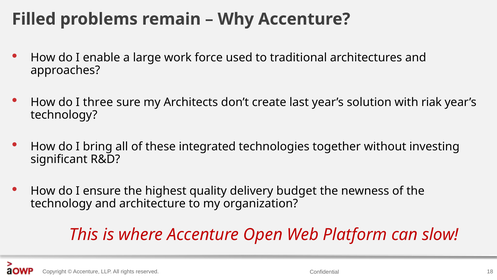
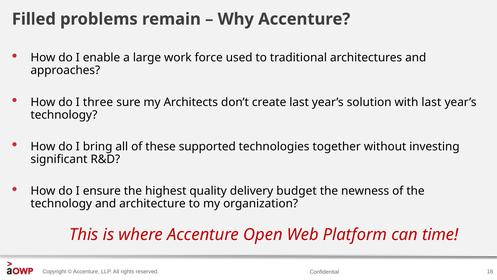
with riak: riak -> last
integrated: integrated -> supported
slow: slow -> time
